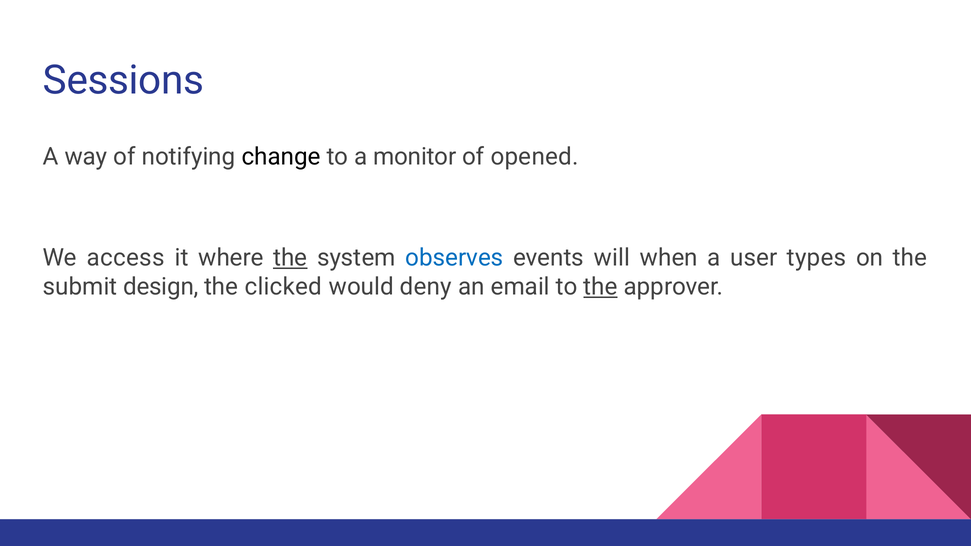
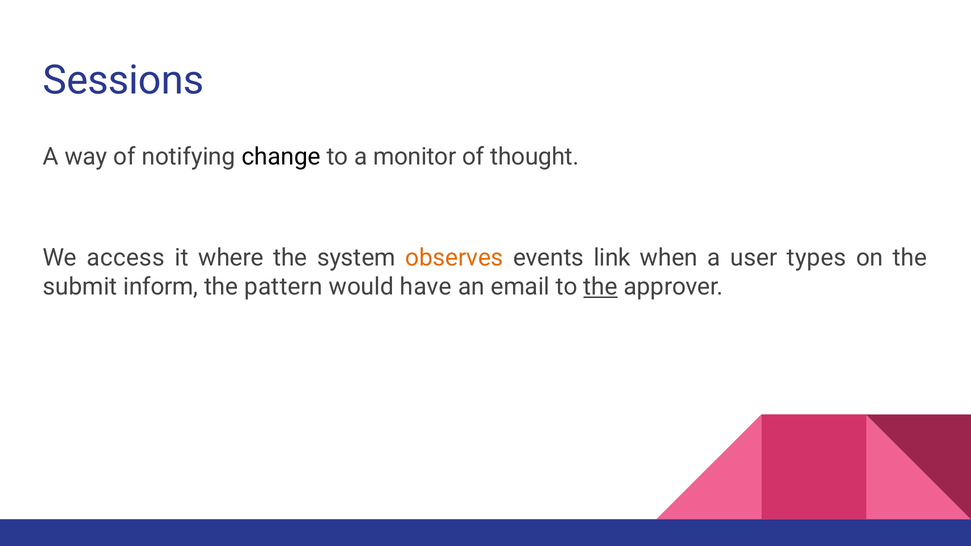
opened: opened -> thought
the at (290, 258) underline: present -> none
observes colour: blue -> orange
will: will -> link
design: design -> inform
clicked: clicked -> pattern
deny: deny -> have
